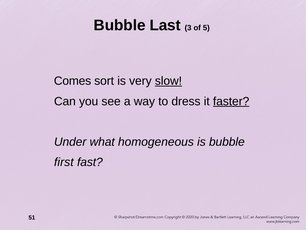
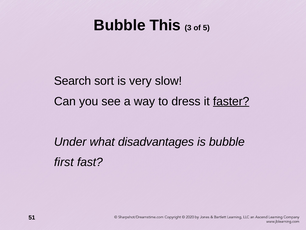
Last: Last -> This
Comes: Comes -> Search
slow underline: present -> none
homogeneous: homogeneous -> disadvantages
